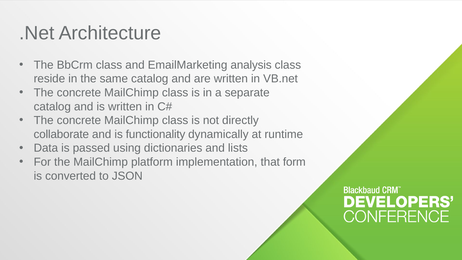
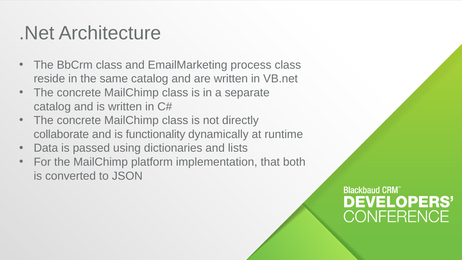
analysis: analysis -> process
form: form -> both
